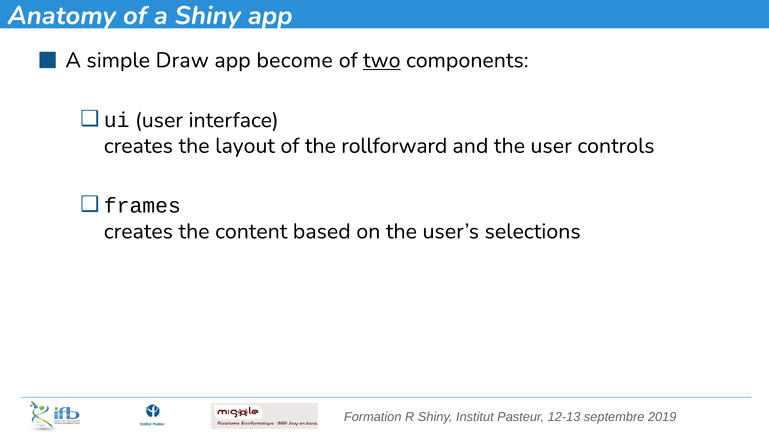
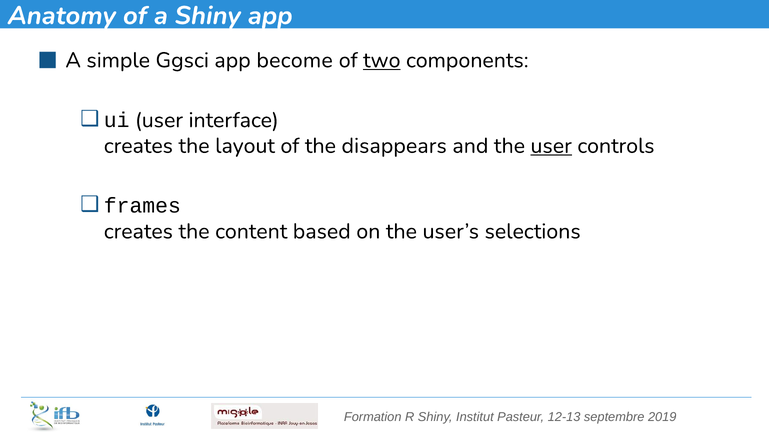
Draw: Draw -> Ggsci
rollforward: rollforward -> disappears
user at (551, 146) underline: none -> present
